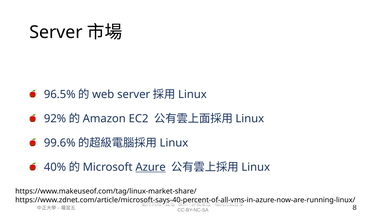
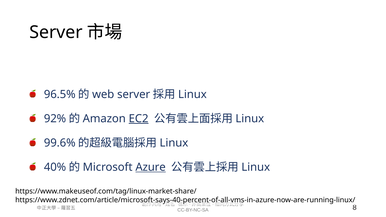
EC2 underline: none -> present
